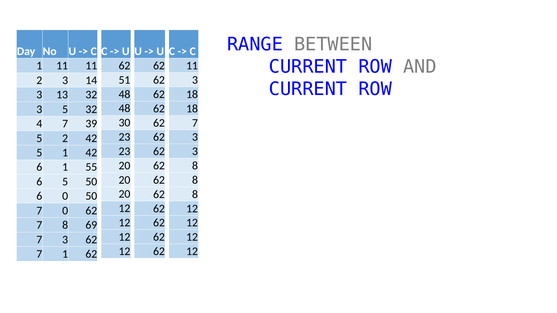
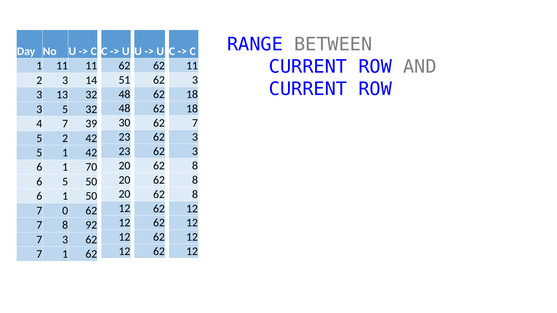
55: 55 -> 70
0 at (65, 196): 0 -> 1
69: 69 -> 92
